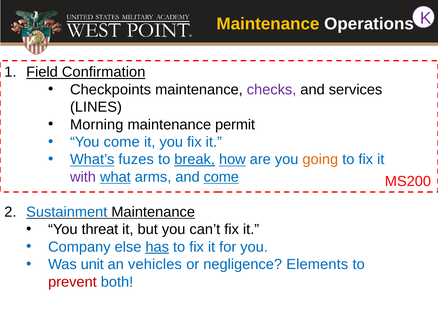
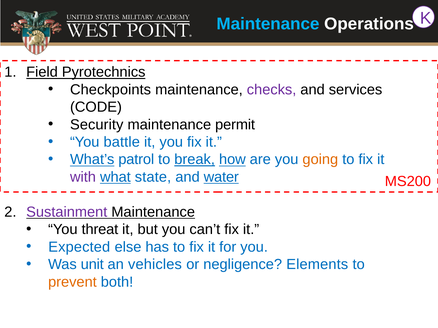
Maintenance at (268, 24) colour: yellow -> light blue
Confirmation: Confirmation -> Pyrotechnics
LINES: LINES -> CODE
Morning: Morning -> Security
You come: come -> battle
fuzes: fuzes -> patrol
arms: arms -> state
and come: come -> water
Sustainment colour: blue -> purple
Company: Company -> Expected
has underline: present -> none
prevent colour: red -> orange
